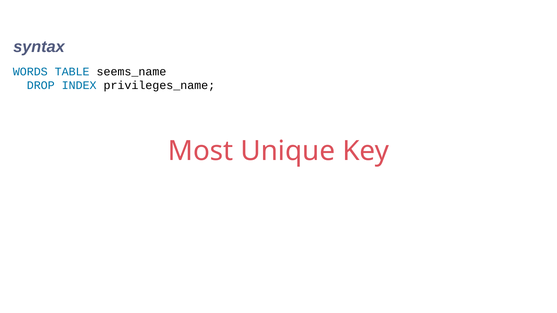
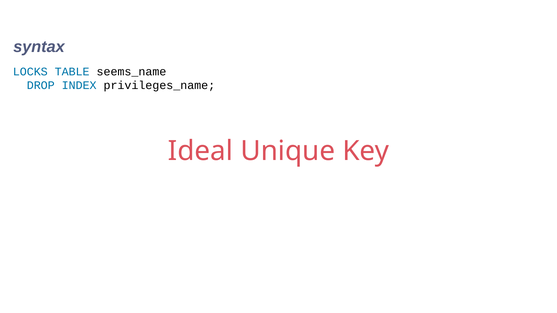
WORDS: WORDS -> LOCKS
Most: Most -> Ideal
